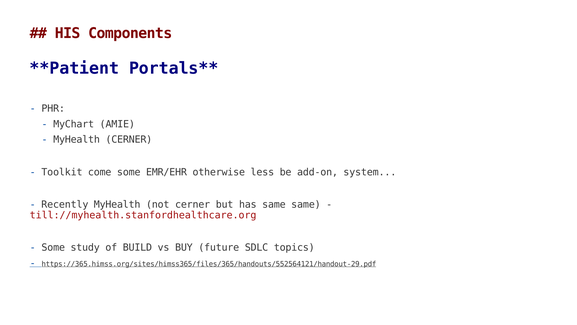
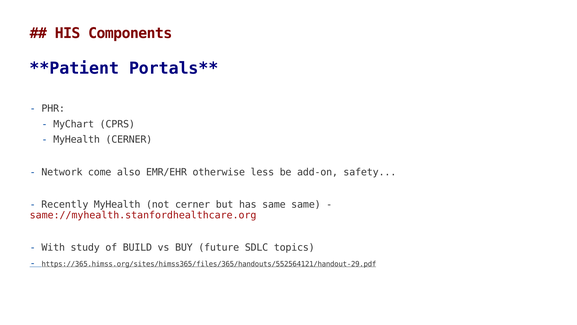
AMIE: AMIE -> CPRS
Toolkit: Toolkit -> Network
come some: some -> also
system: system -> safety
till://myhealth.stanfordhealthcare.org: till://myhealth.stanfordhealthcare.org -> same://myhealth.stanfordhealthcare.org
Some at (53, 247): Some -> With
